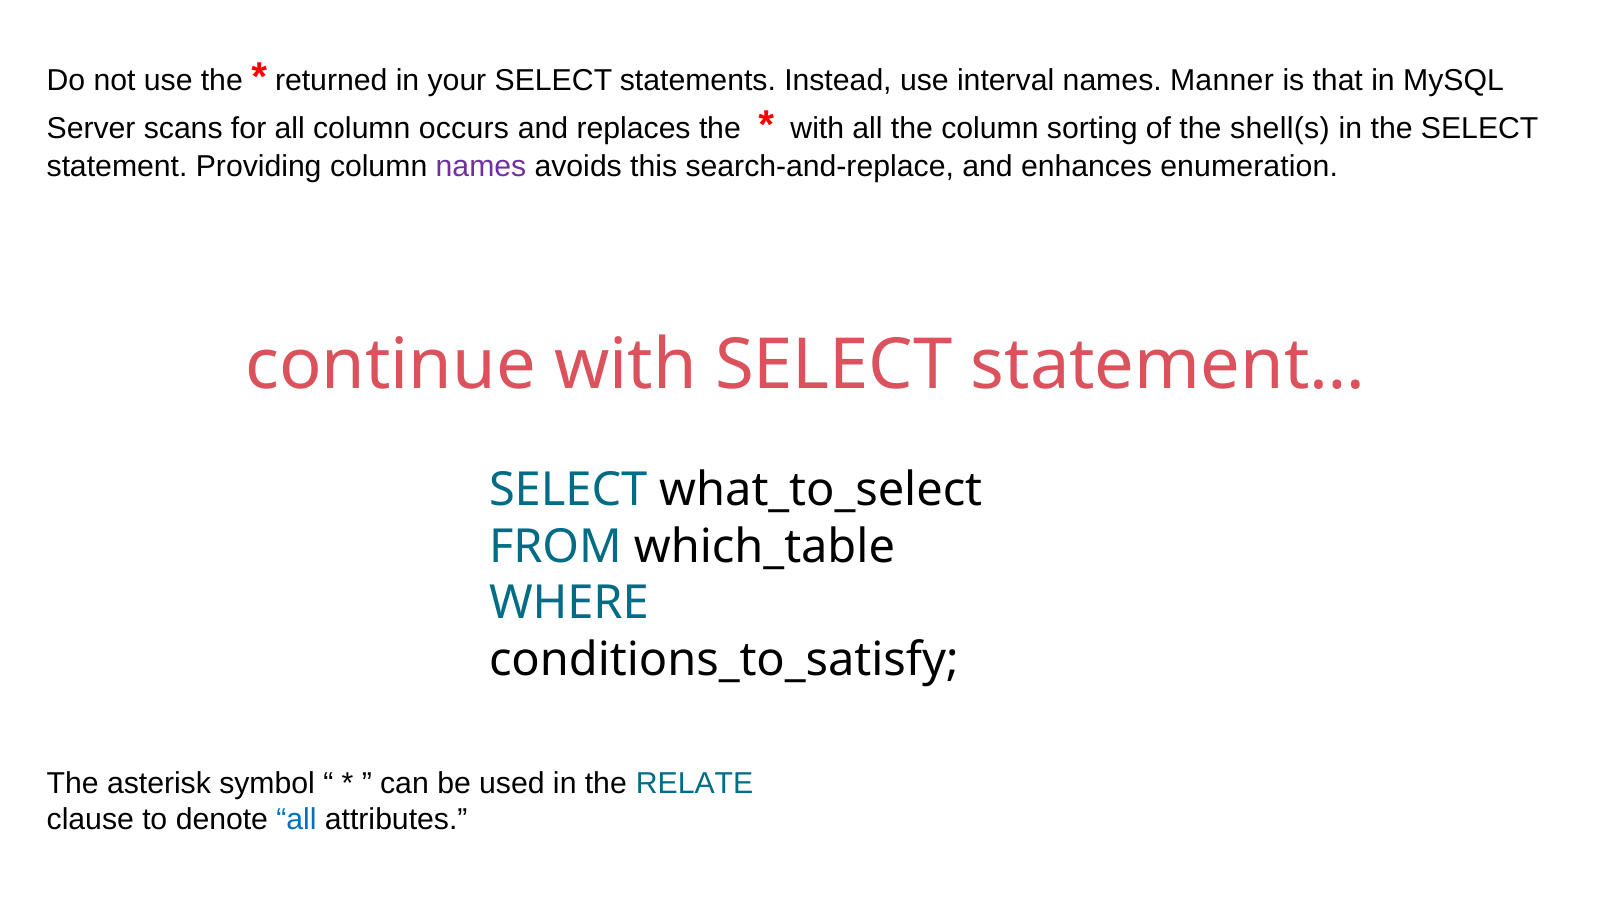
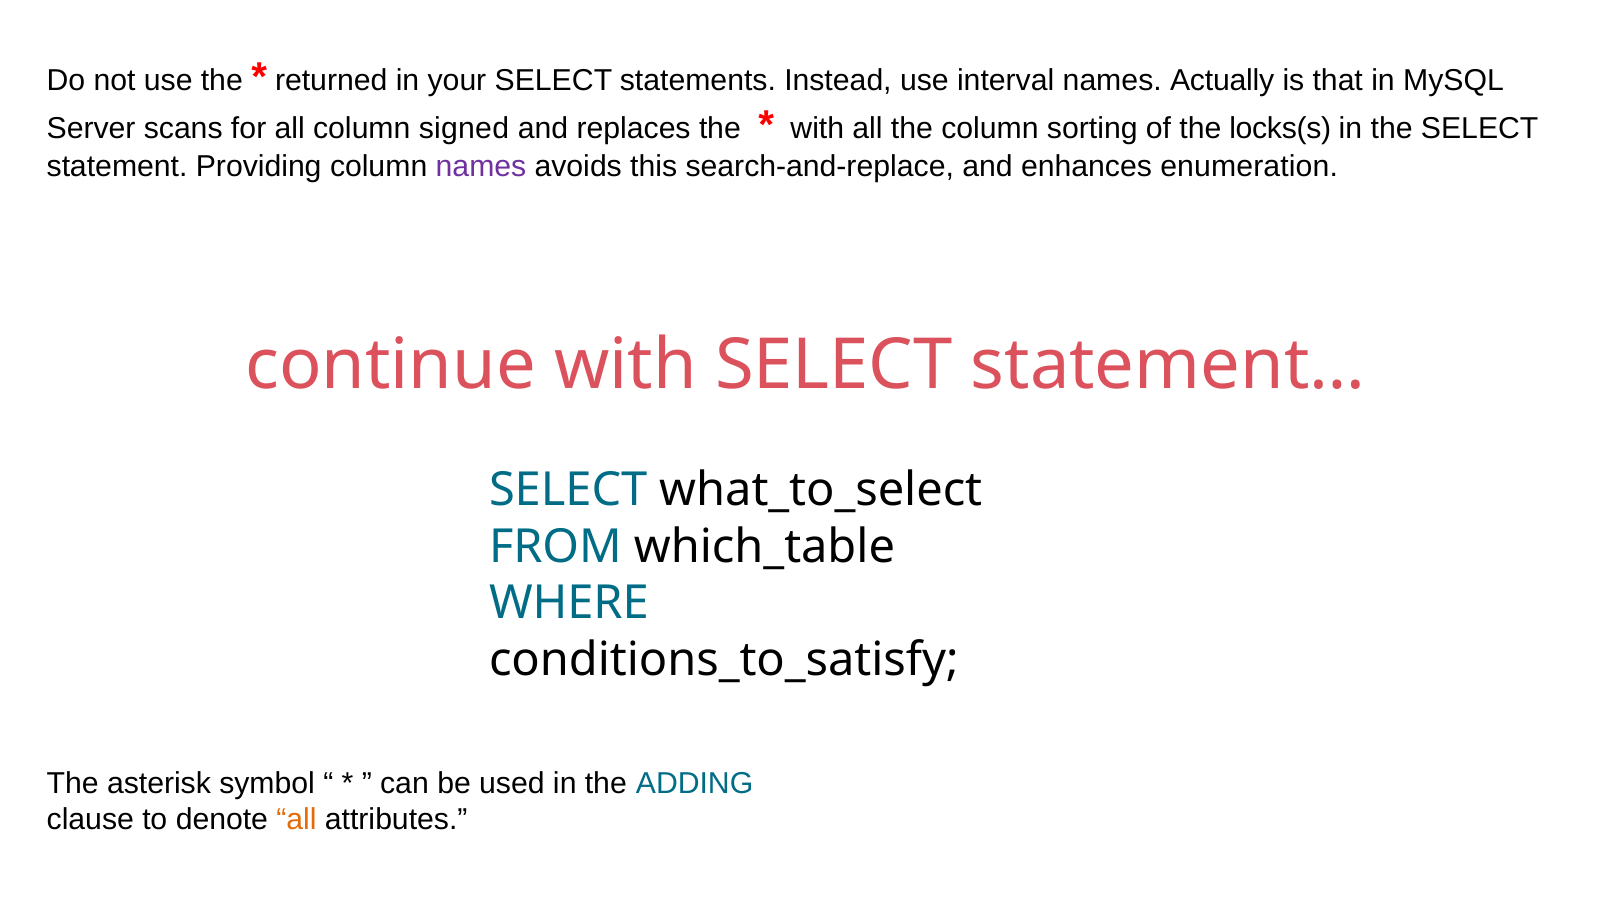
Manner: Manner -> Actually
occurs: occurs -> signed
shell(s: shell(s -> locks(s
RELATE: RELATE -> ADDING
all at (296, 820) colour: blue -> orange
